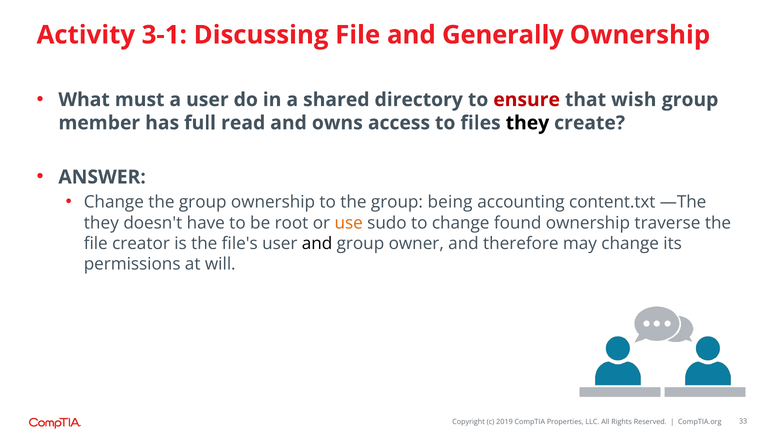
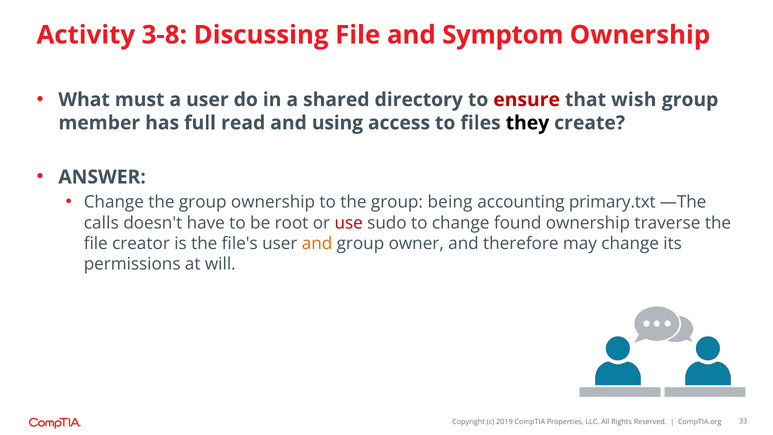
3-1: 3-1 -> 3-8
Generally: Generally -> Symptom
owns: owns -> using
content.txt: content.txt -> primary.txt
they at (101, 223): they -> calls
use colour: orange -> red
and at (317, 243) colour: black -> orange
